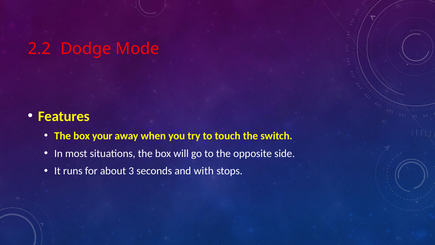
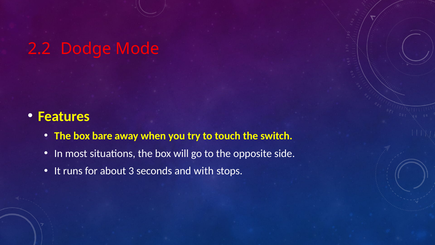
your: your -> bare
